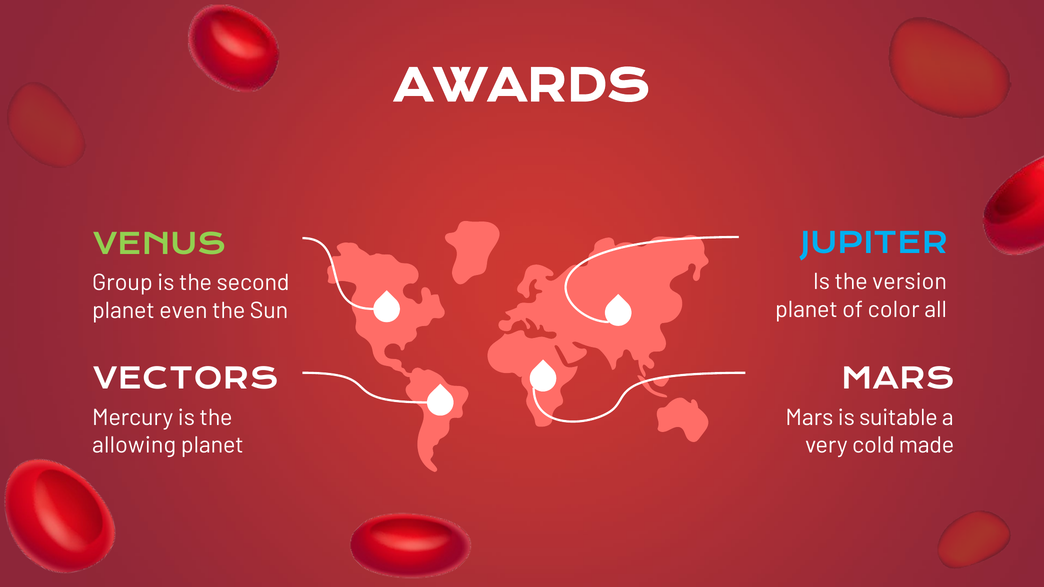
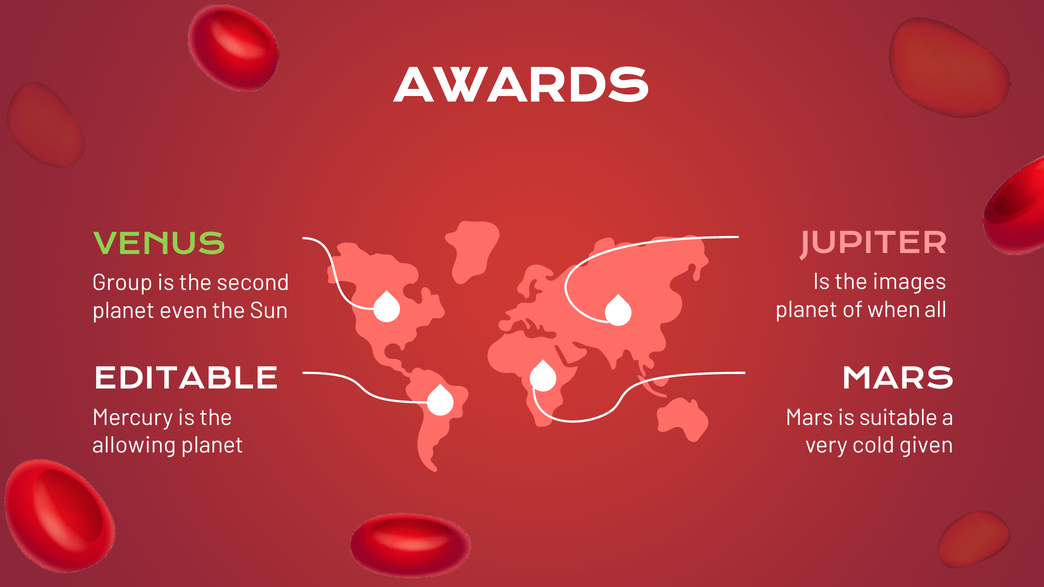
JUPITER colour: light blue -> pink
version: version -> images
color: color -> when
VECTORS: VECTORS -> EDITABLE
made: made -> given
